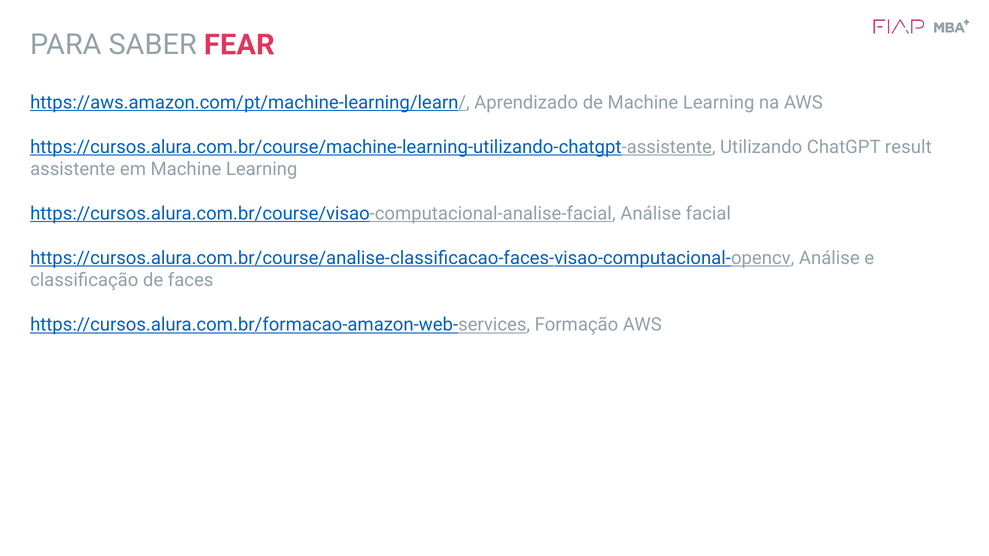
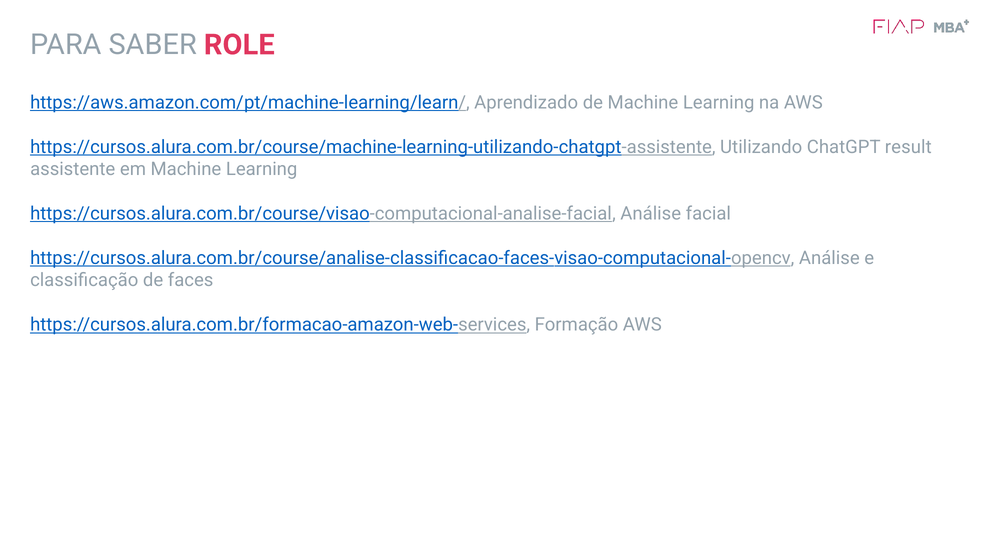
FEAR: FEAR -> ROLE
